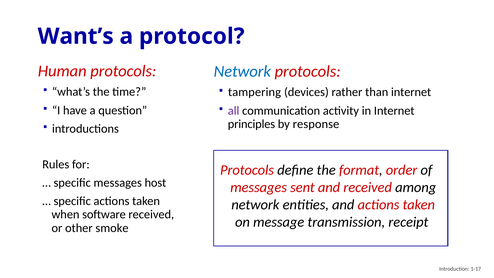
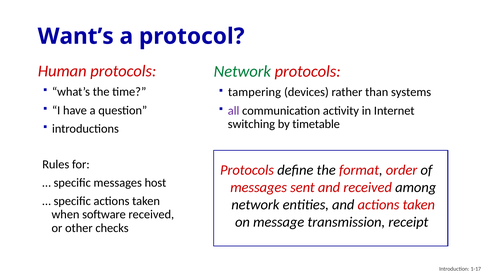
Network at (242, 71) colour: blue -> green
than internet: internet -> systems
principles: principles -> switching
response: response -> timetable
smoke: smoke -> checks
